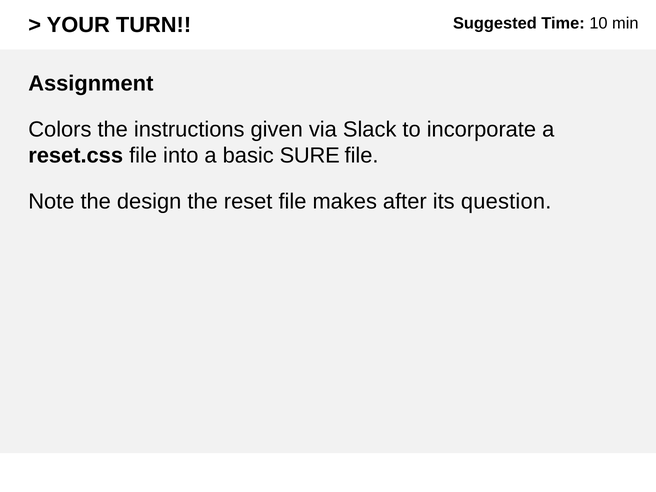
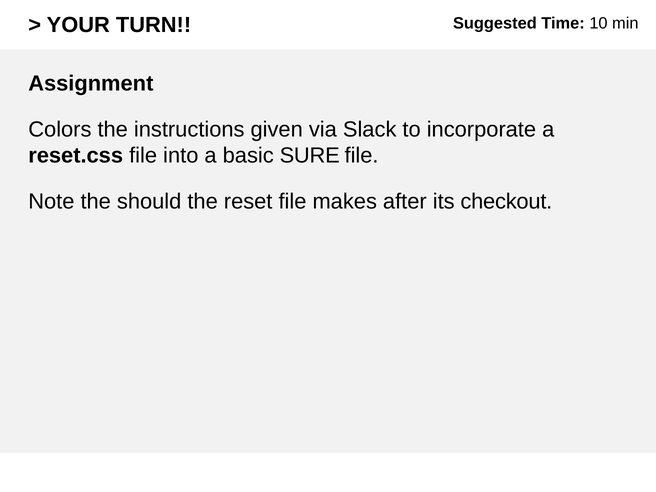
design: design -> should
question: question -> checkout
